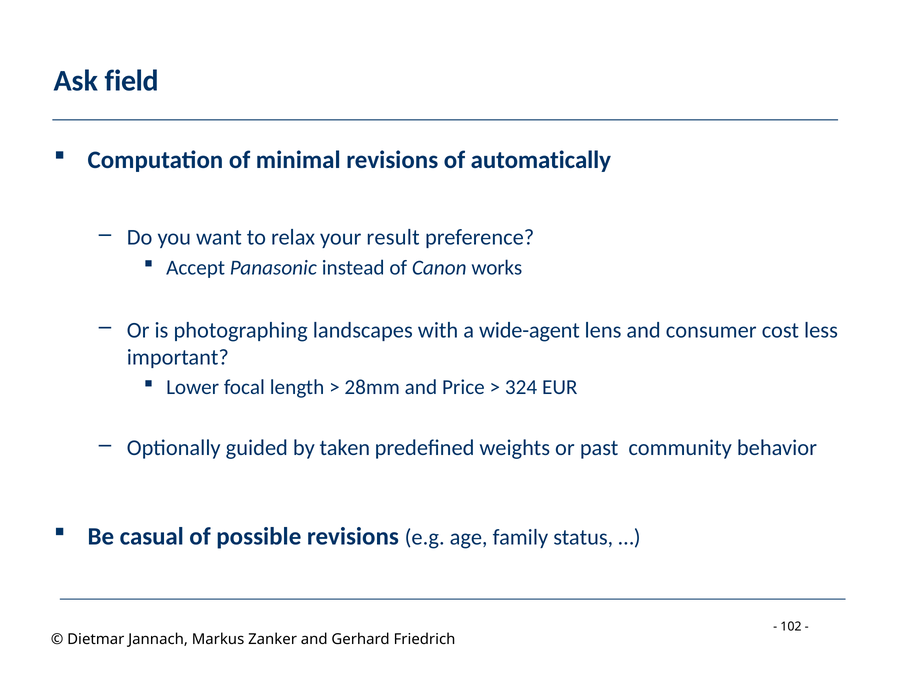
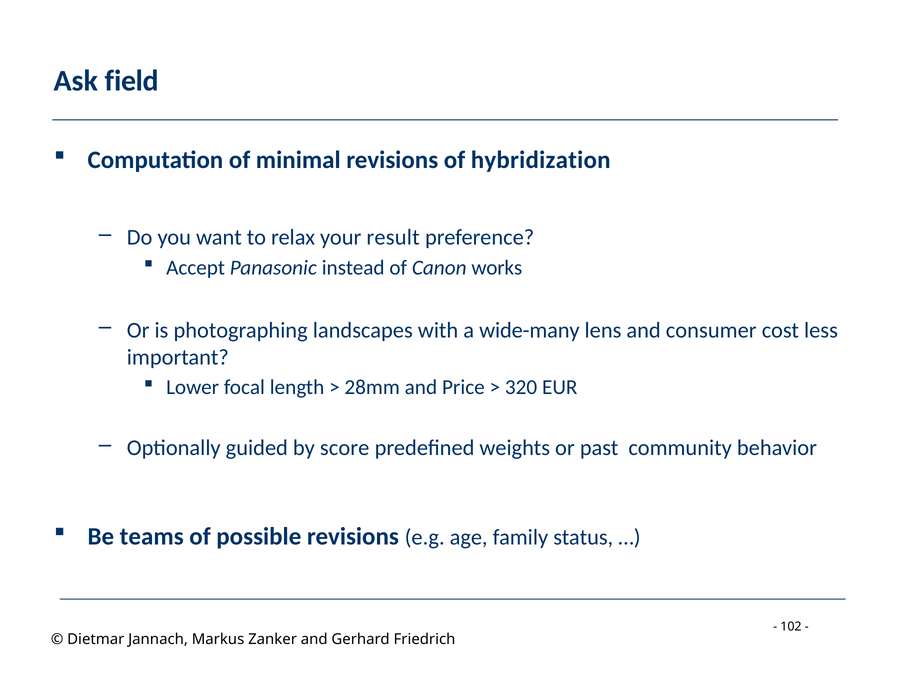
automatically: automatically -> hybridization
wide-agent: wide-agent -> wide-many
324: 324 -> 320
taken: taken -> score
casual: casual -> teams
